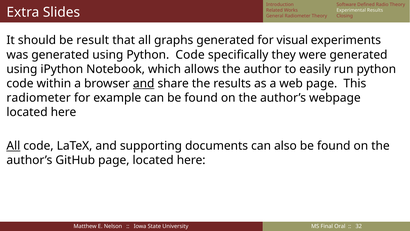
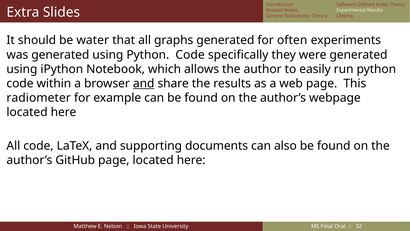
result: result -> water
visual: visual -> often
All at (13, 146) underline: present -> none
